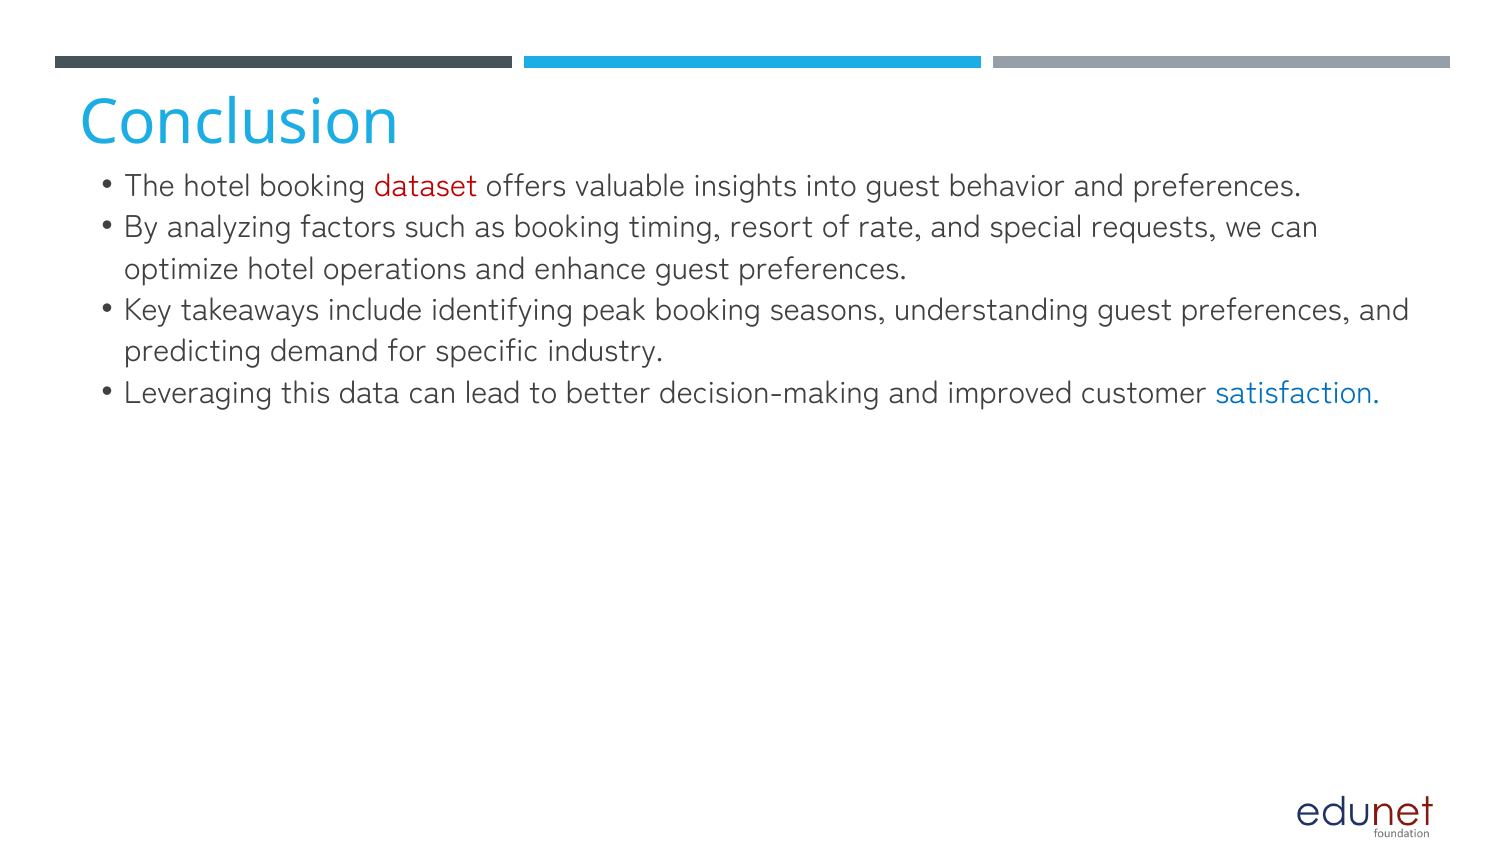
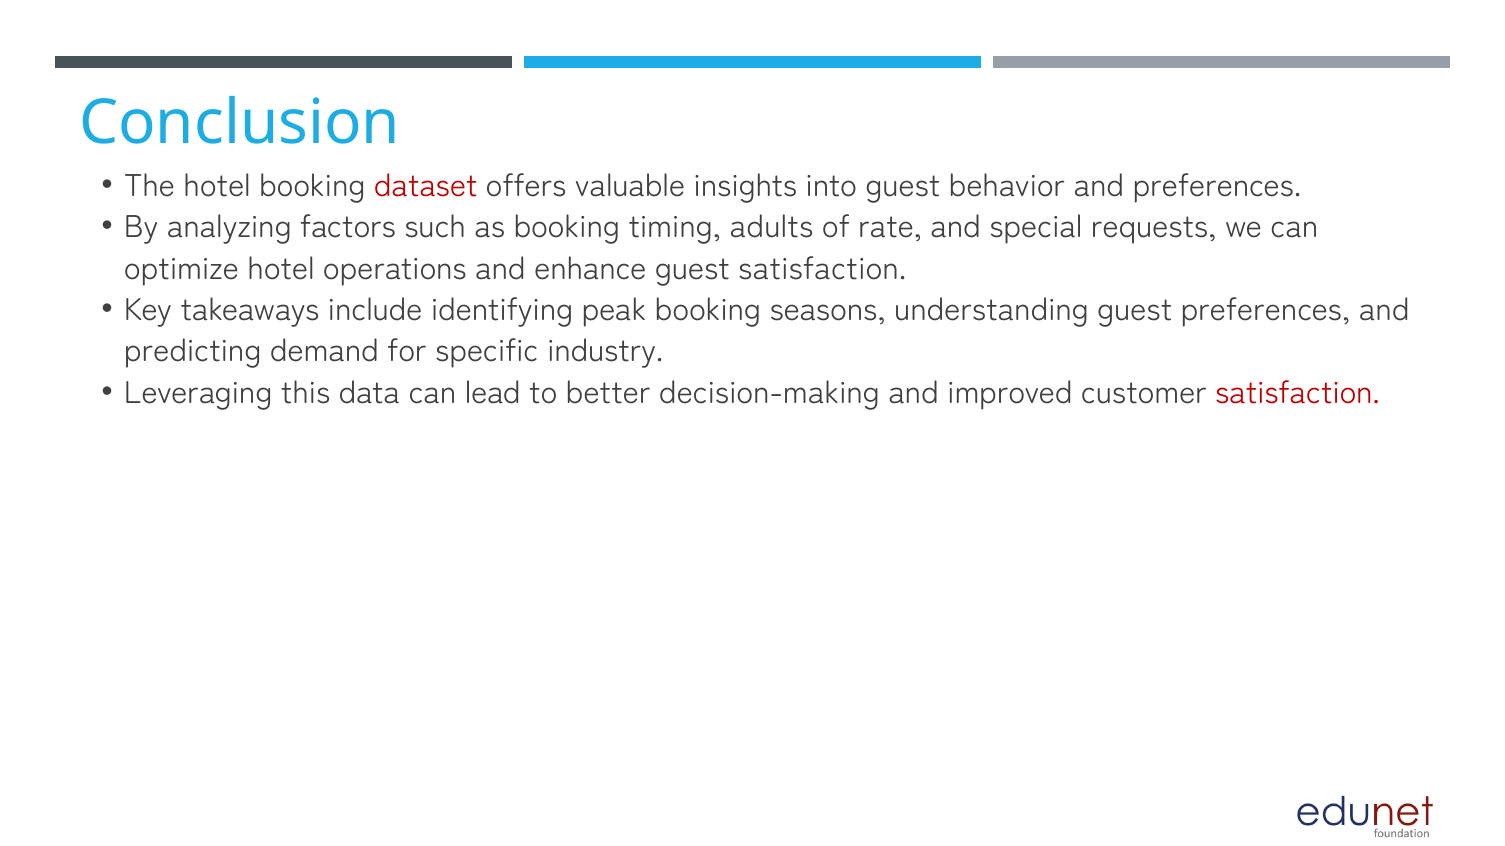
resort: resort -> adults
enhance guest preferences: preferences -> satisfaction
satisfaction at (1298, 393) colour: blue -> red
